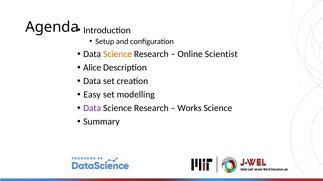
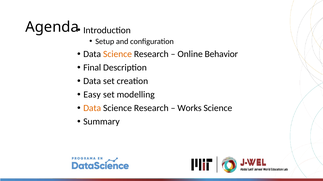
Scientist: Scientist -> Behavior
Alice: Alice -> Final
Data at (92, 108) colour: purple -> orange
